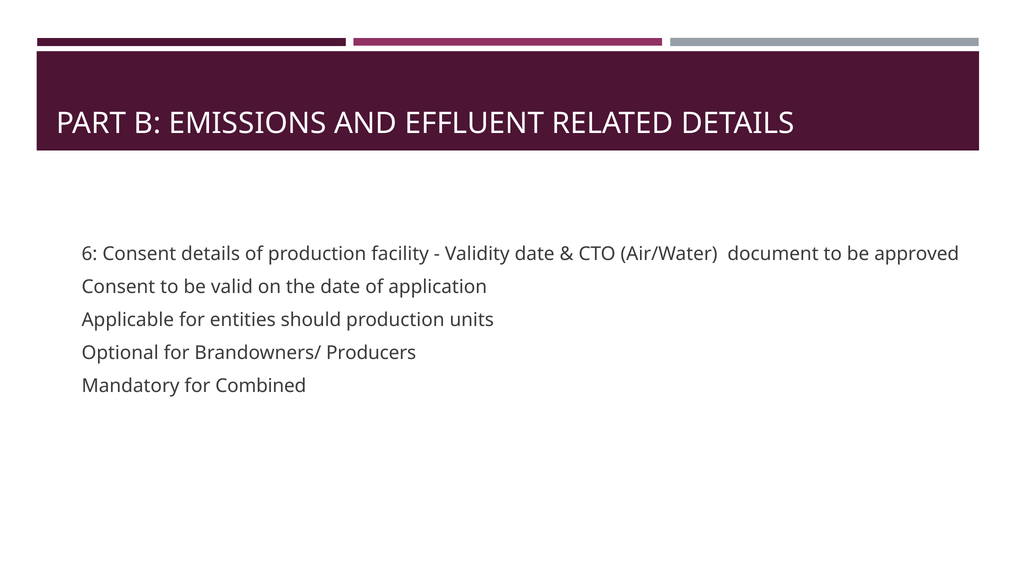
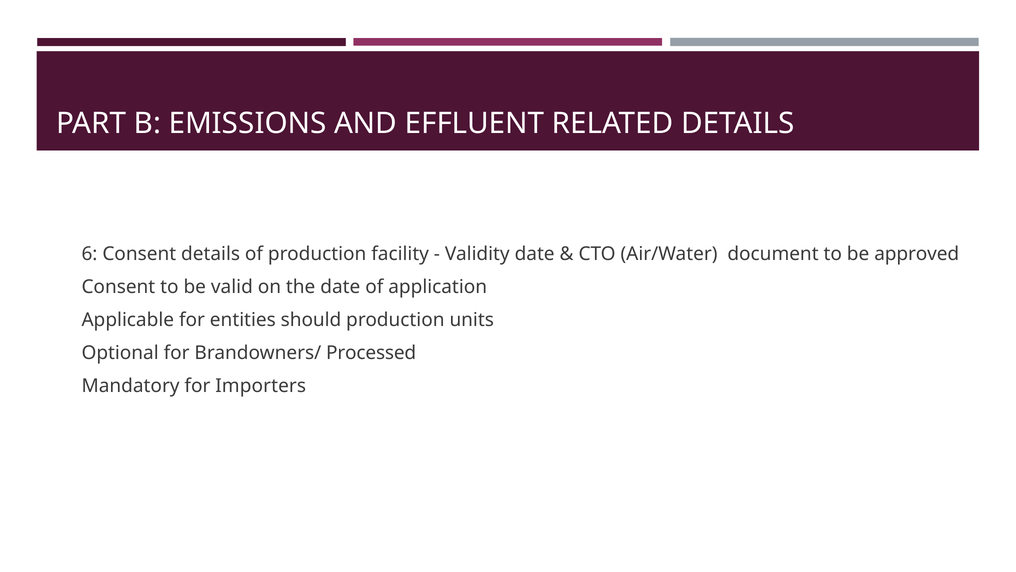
Producers: Producers -> Processed
Combined: Combined -> Importers
